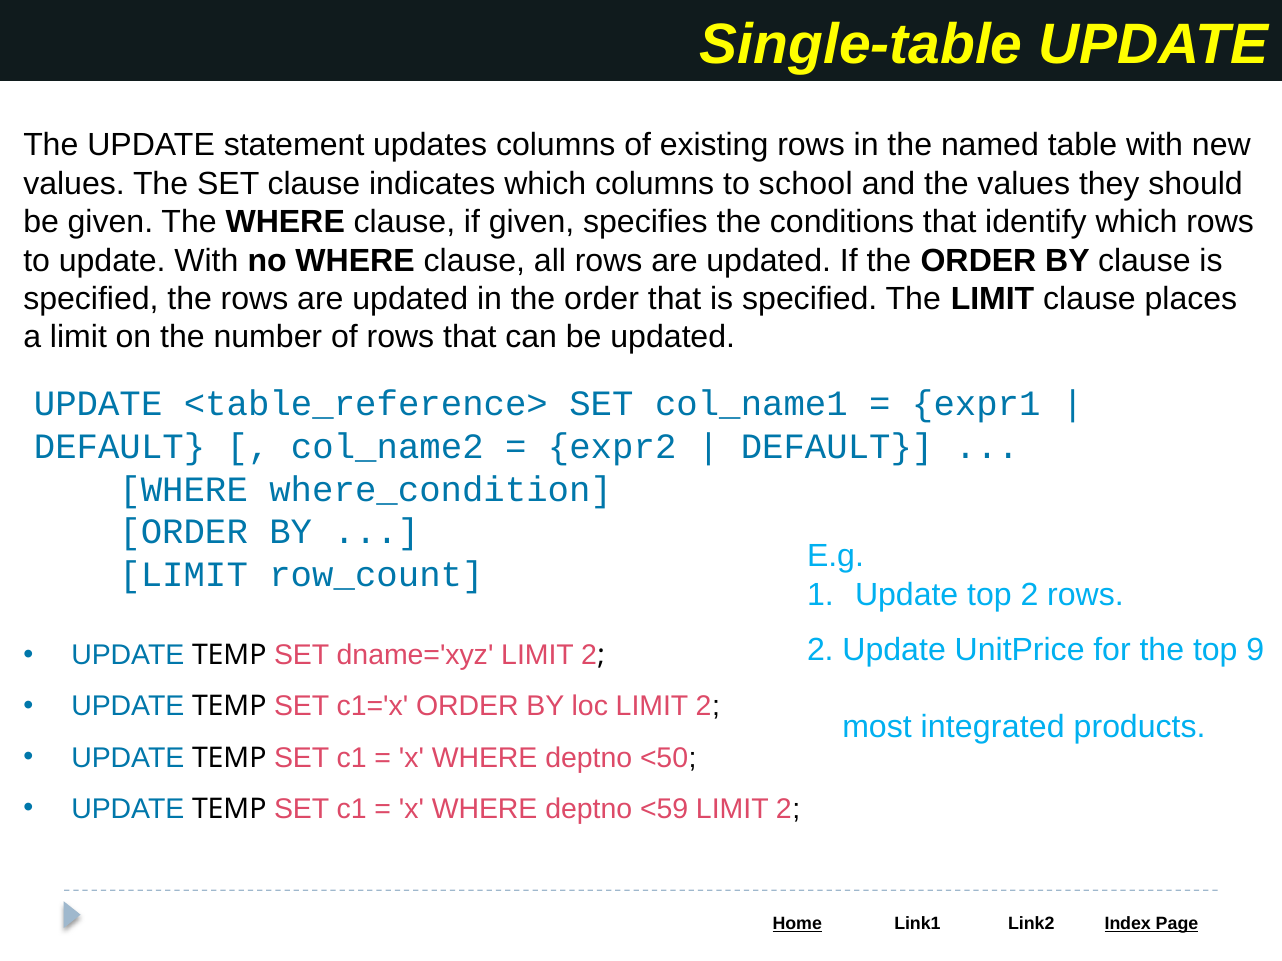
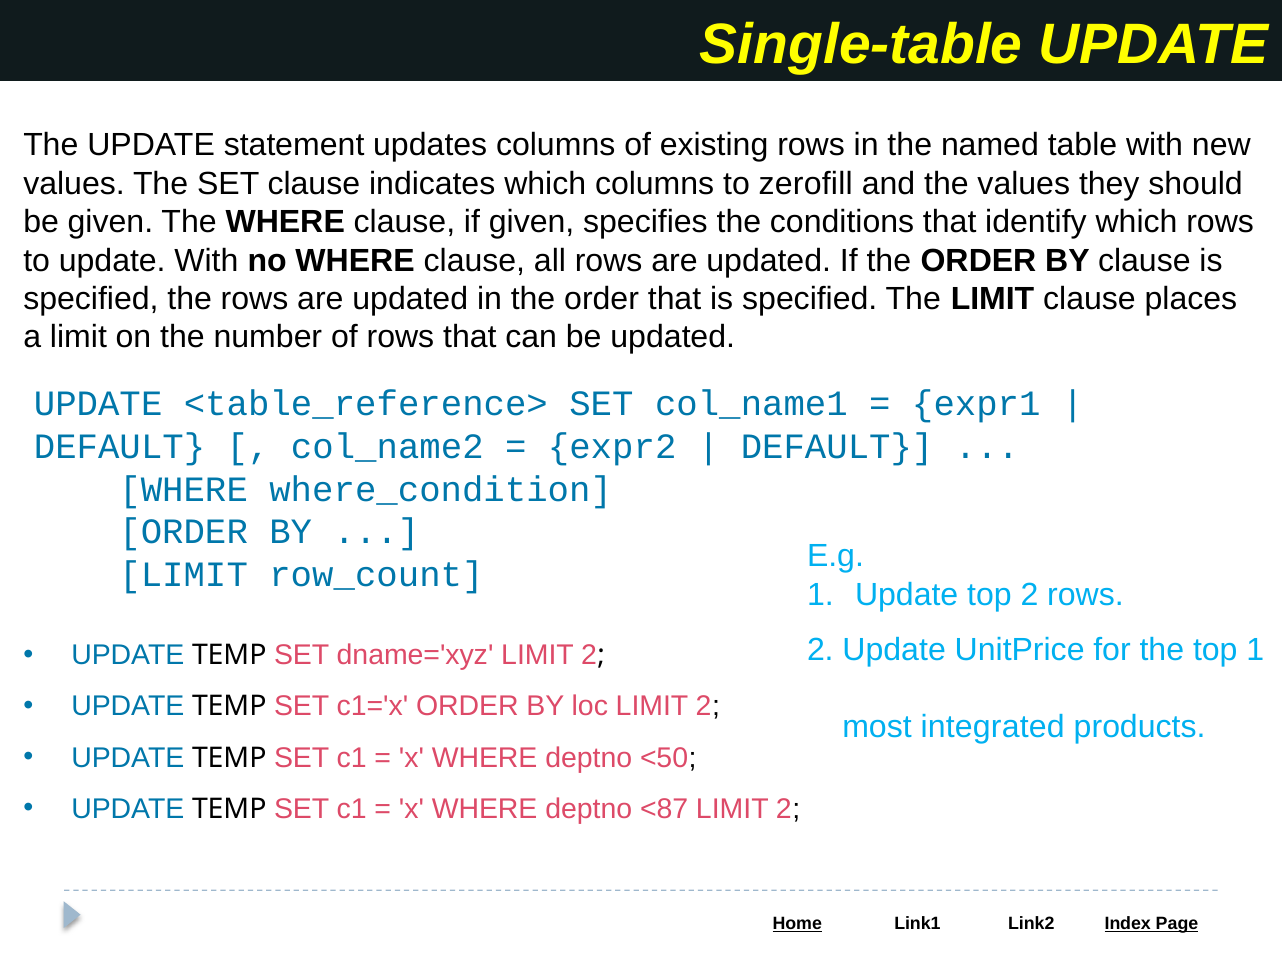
school: school -> zerofill
top 9: 9 -> 1
<59: <59 -> <87
